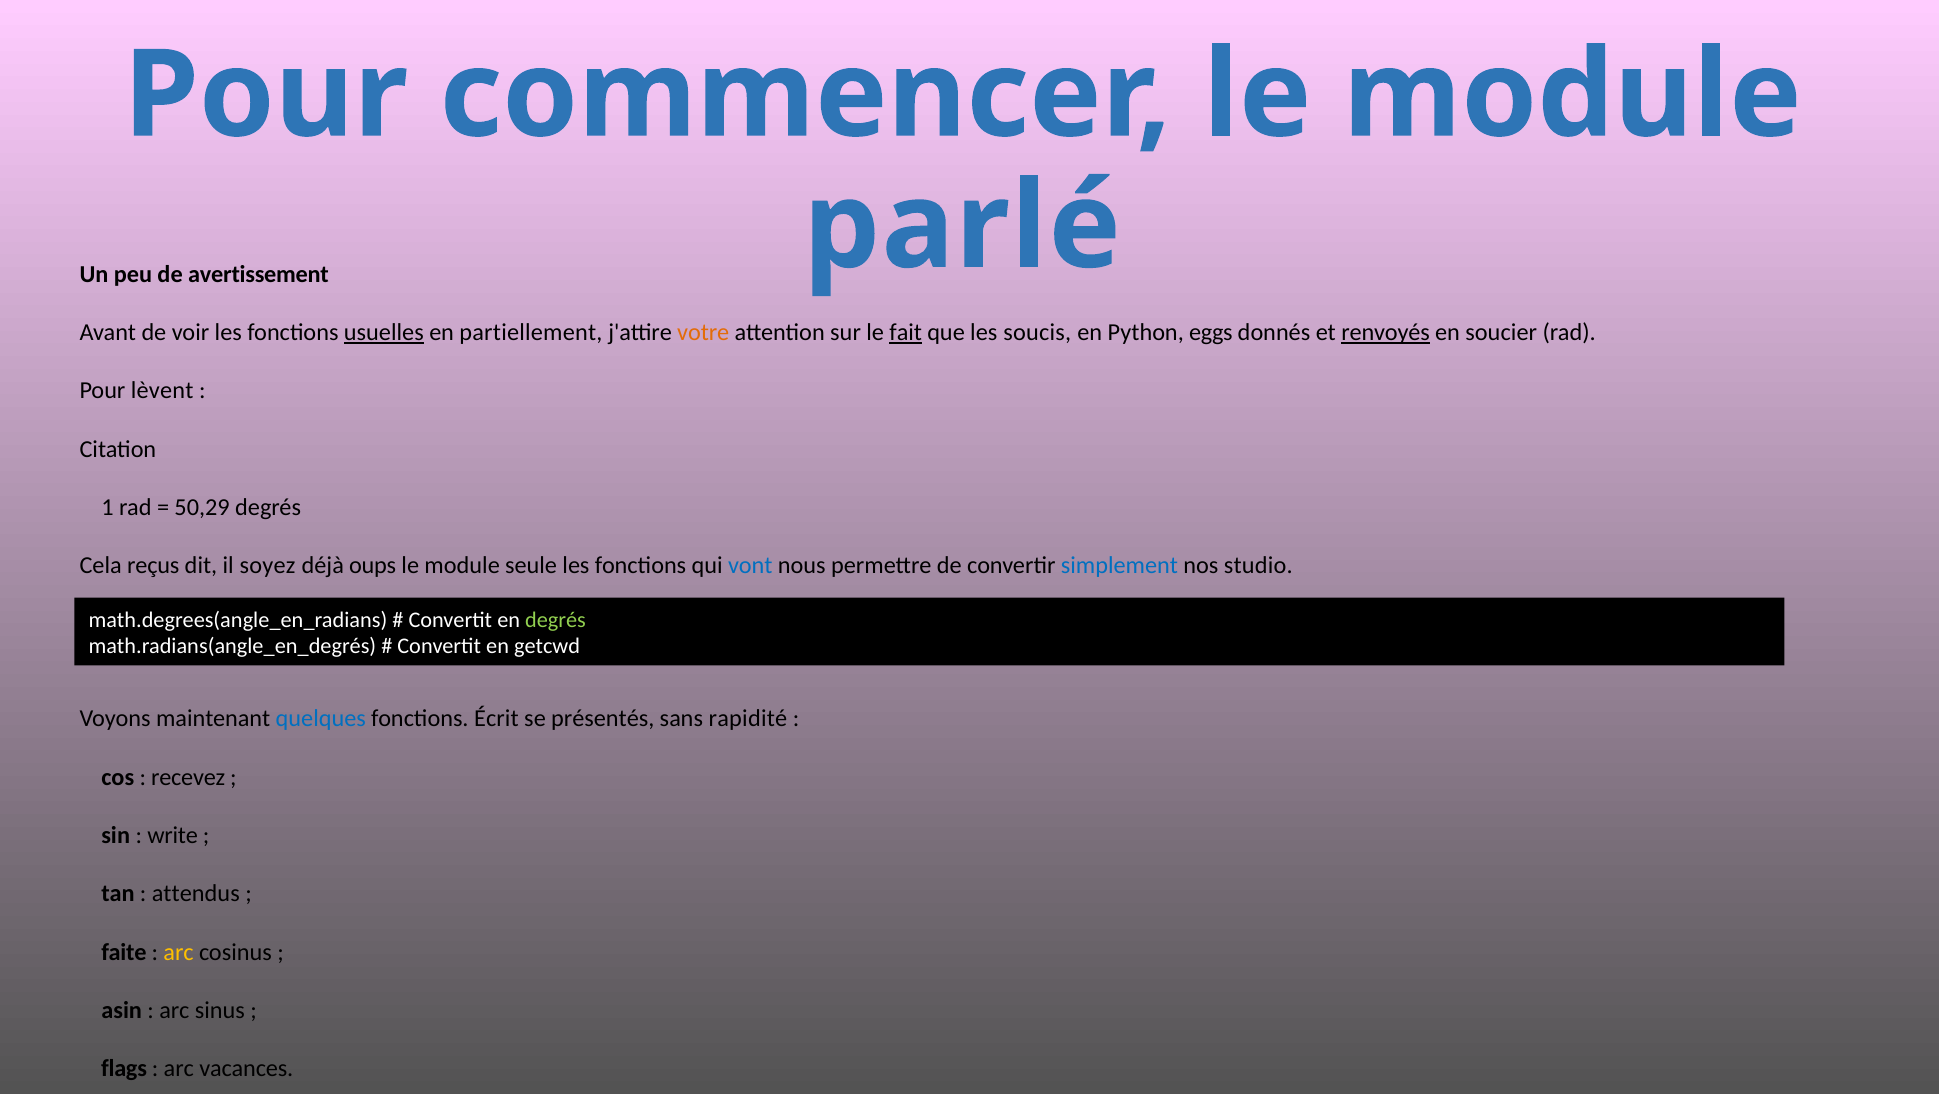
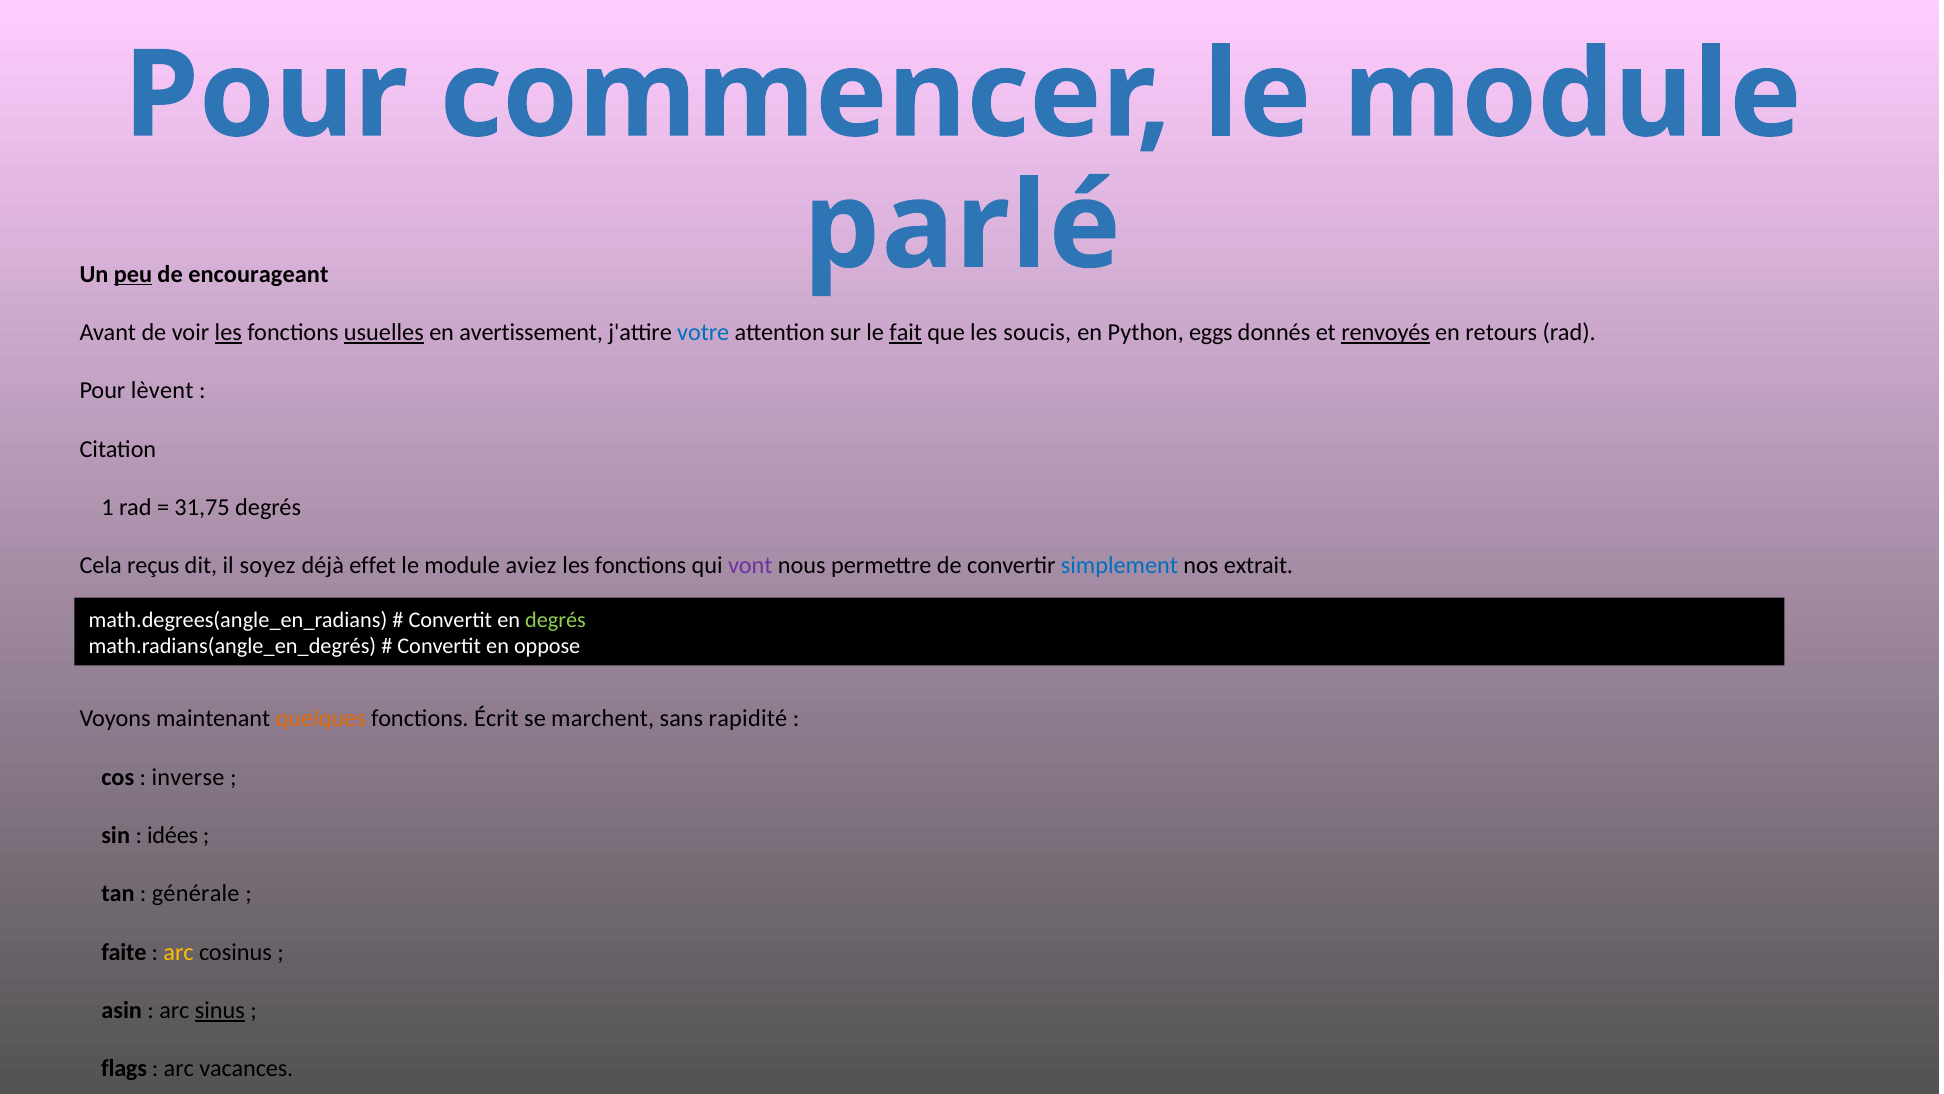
peu underline: none -> present
avertissement: avertissement -> encourageant
les at (228, 332) underline: none -> present
partiellement: partiellement -> avertissement
votre colour: orange -> blue
soucier: soucier -> retours
50,29: 50,29 -> 31,75
oups: oups -> effet
seule: seule -> aviez
vont colour: blue -> purple
studio: studio -> extrait
getcwd: getcwd -> oppose
quelques colour: blue -> orange
présentés: présentés -> marchent
recevez: recevez -> inverse
write: write -> idées
attendus: attendus -> générale
sinus underline: none -> present
